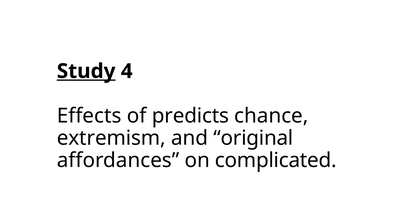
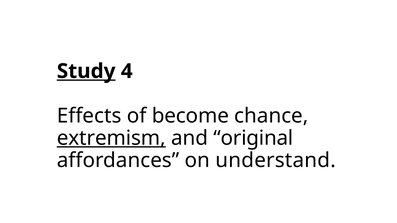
predicts: predicts -> become
extremism underline: none -> present
complicated: complicated -> understand
